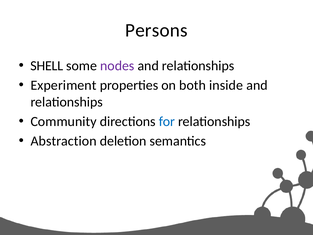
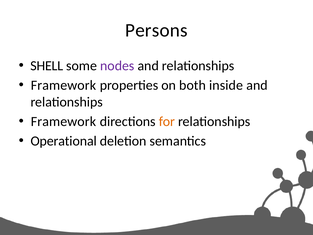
Experiment at (64, 85): Experiment -> Framework
Community at (64, 121): Community -> Framework
for colour: blue -> orange
Abstraction: Abstraction -> Operational
